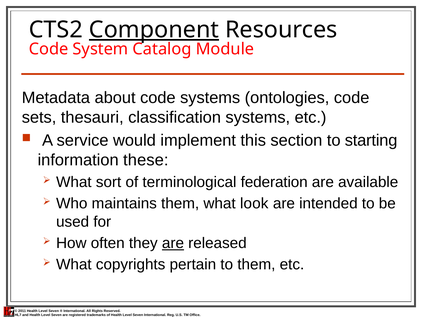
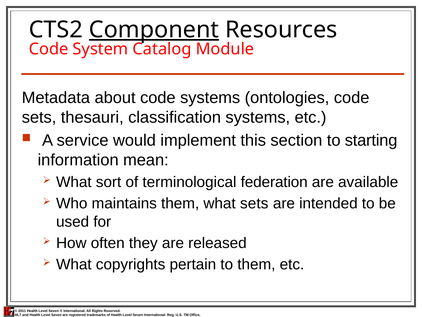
these: these -> mean
what look: look -> sets
are at (173, 243) underline: present -> none
